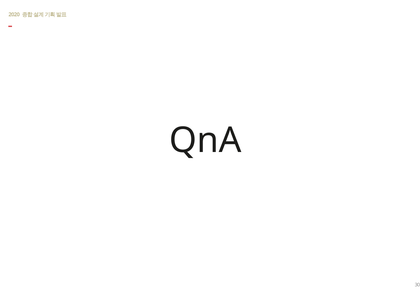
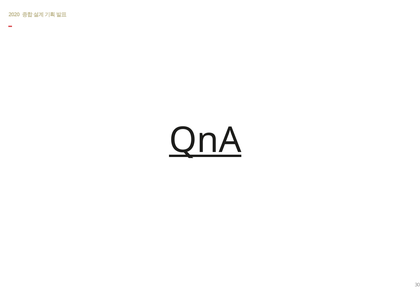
QnA underline: none -> present
